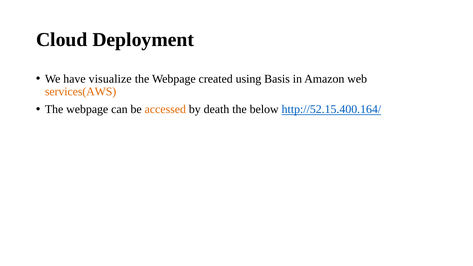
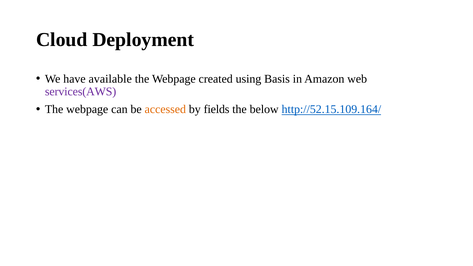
visualize: visualize -> available
services(AWS colour: orange -> purple
death: death -> fields
http://52.15.400.164/: http://52.15.400.164/ -> http://52.15.109.164/
